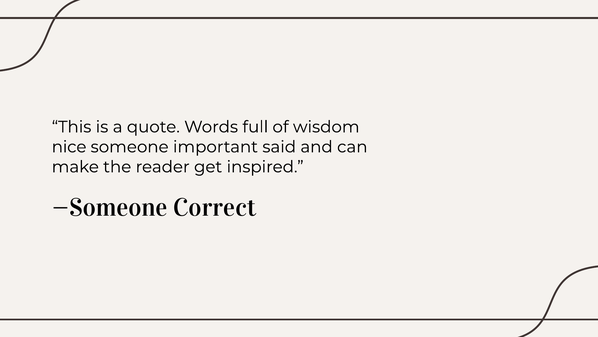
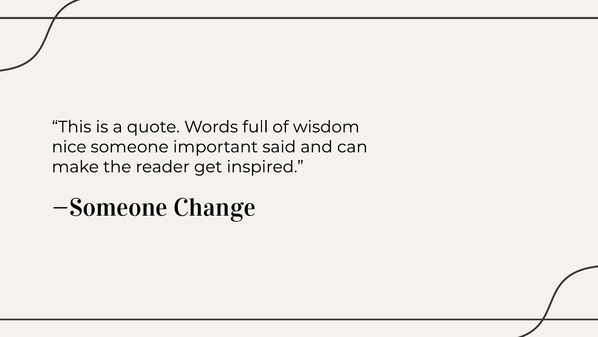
Correct: Correct -> Change
